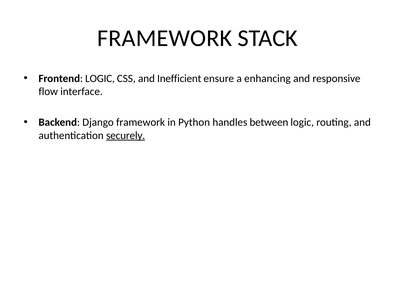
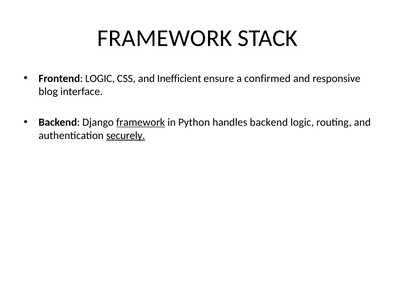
enhancing: enhancing -> confirmed
flow: flow -> blog
framework at (141, 122) underline: none -> present
handles between: between -> backend
